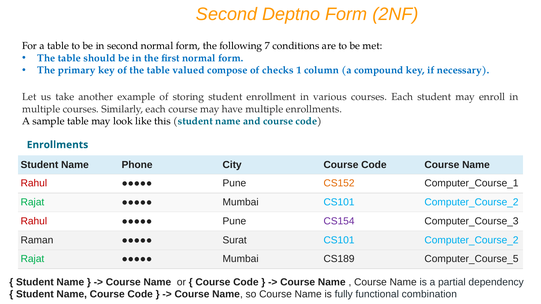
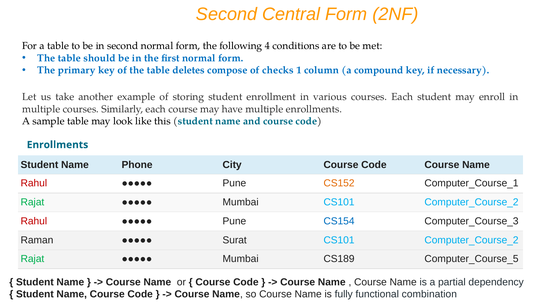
Deptno: Deptno -> Central
7: 7 -> 4
valued: valued -> deletes
CS154 colour: purple -> blue
